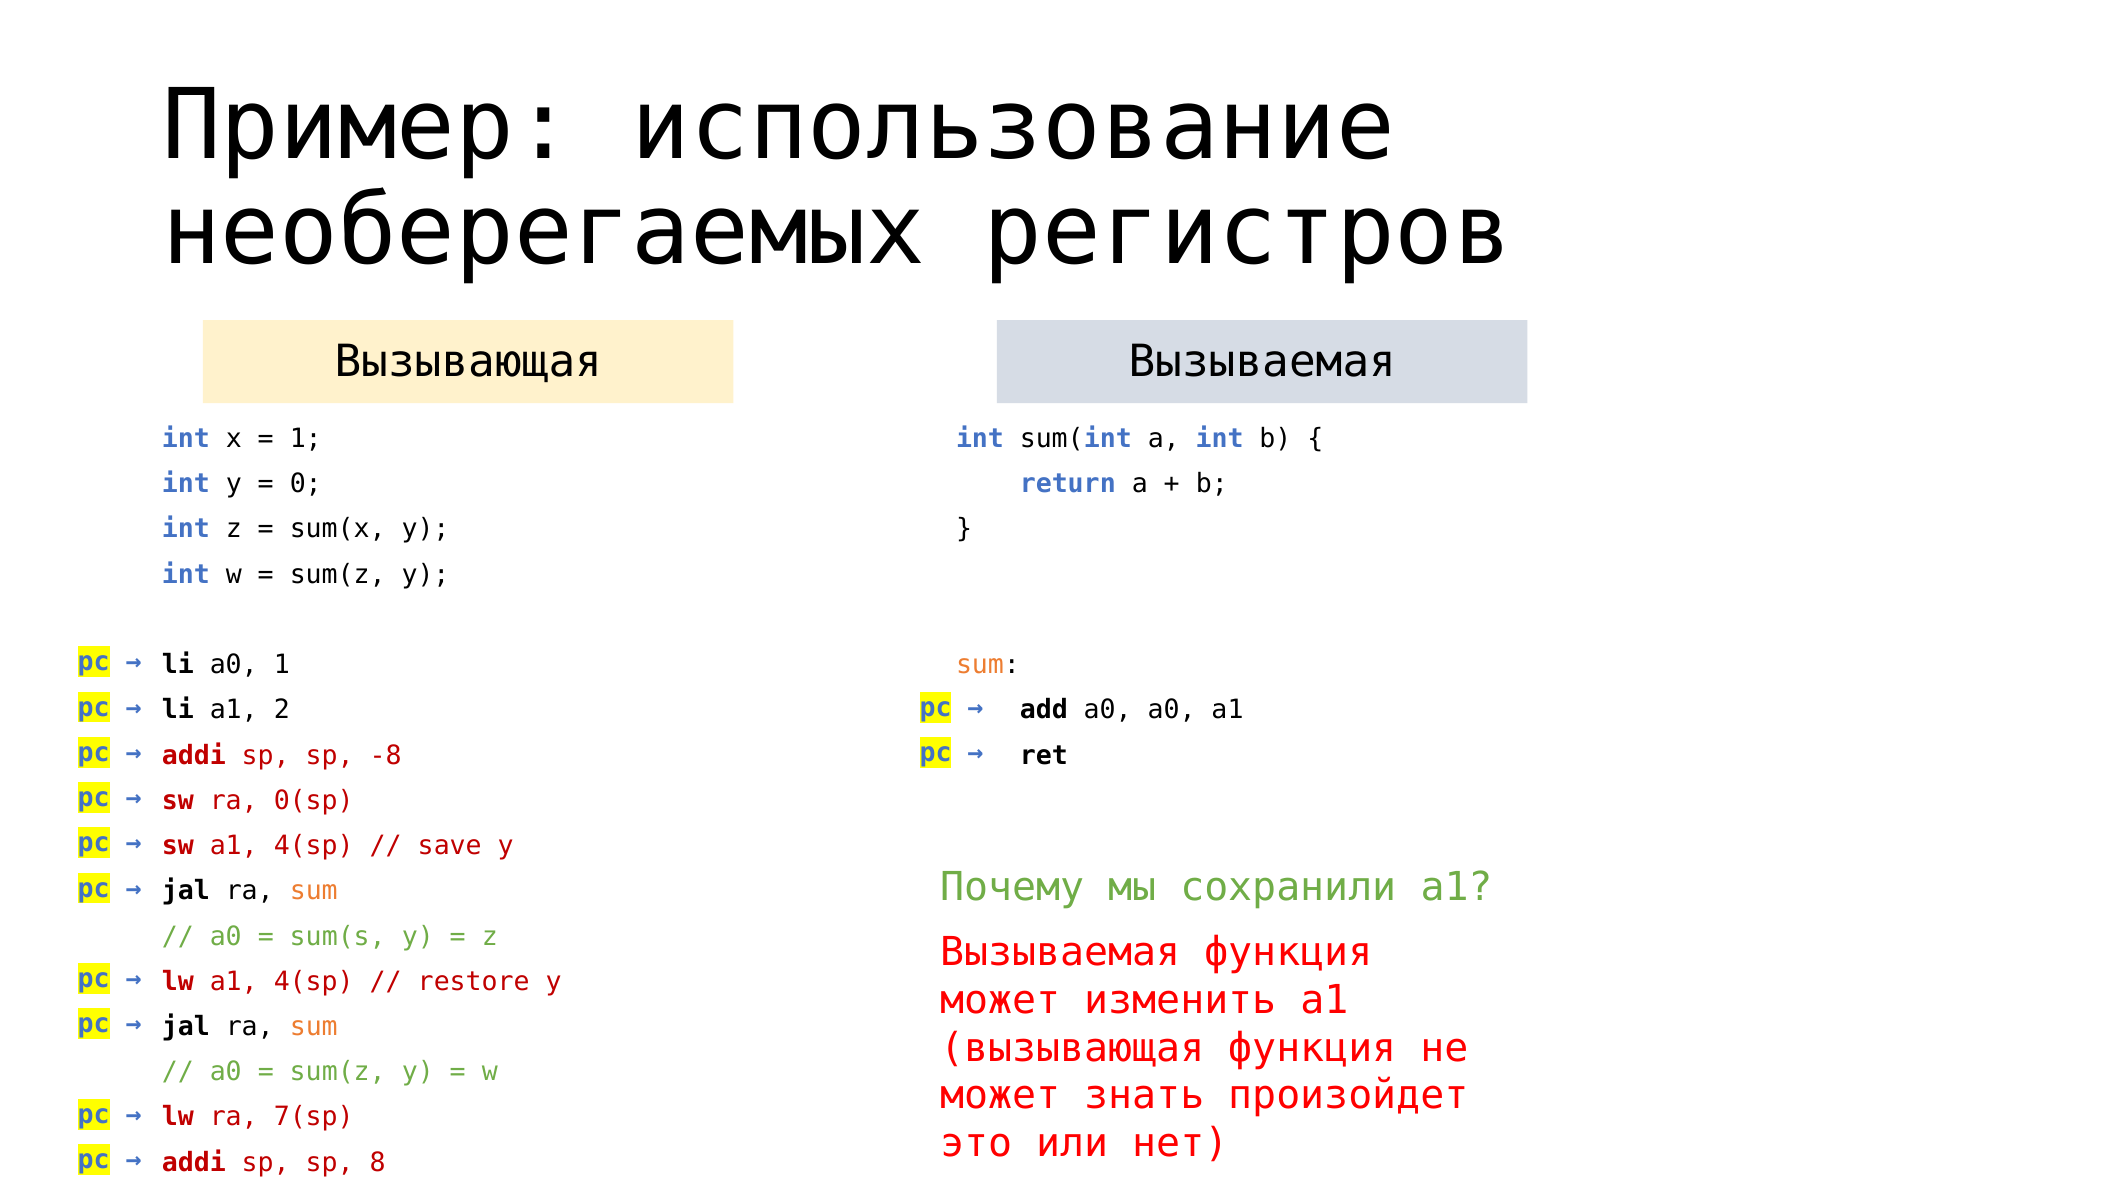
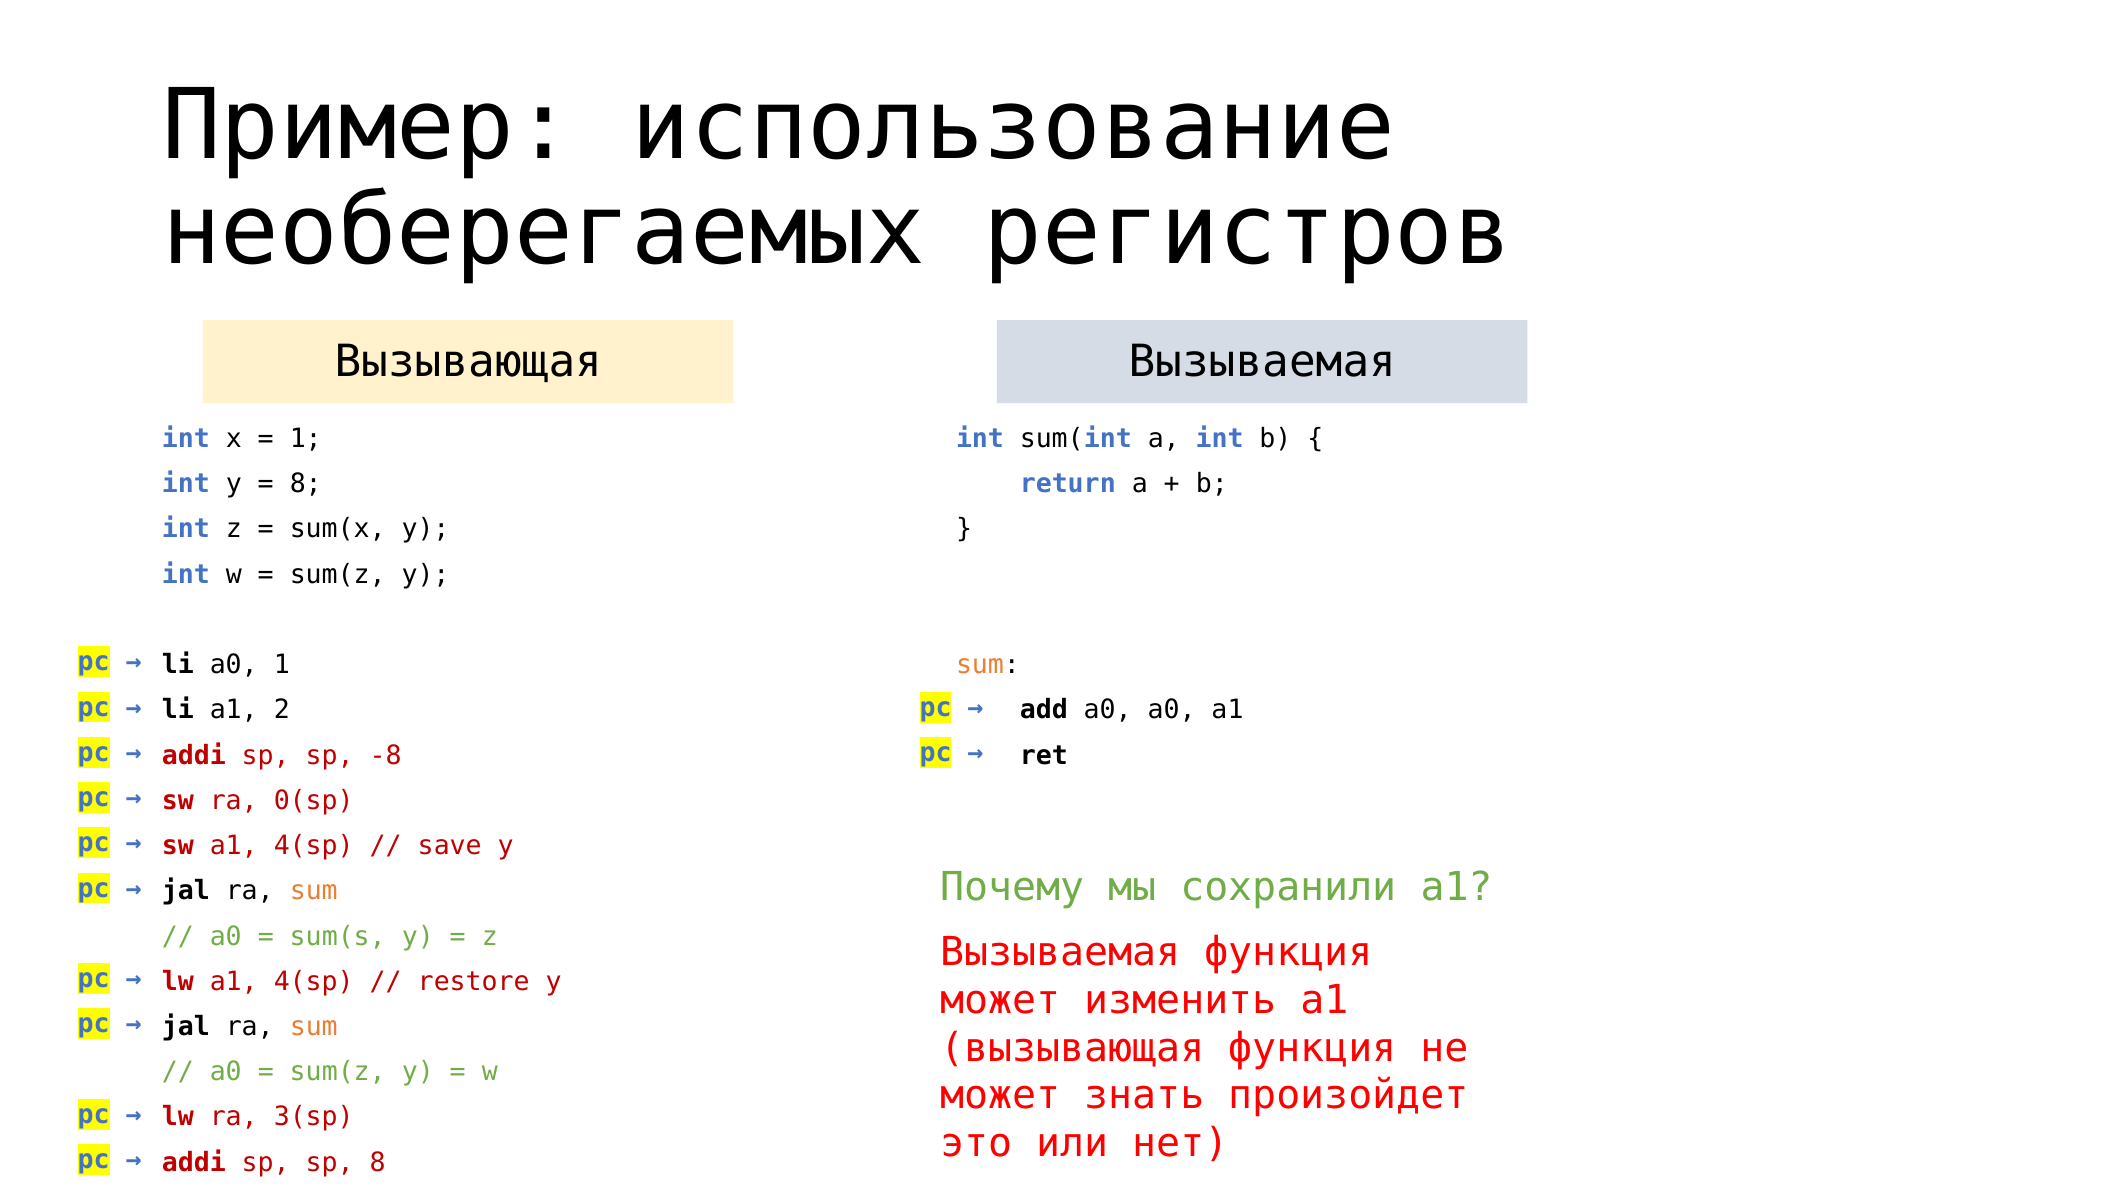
0 at (306, 484): 0 -> 8
7(sp: 7(sp -> 3(sp
